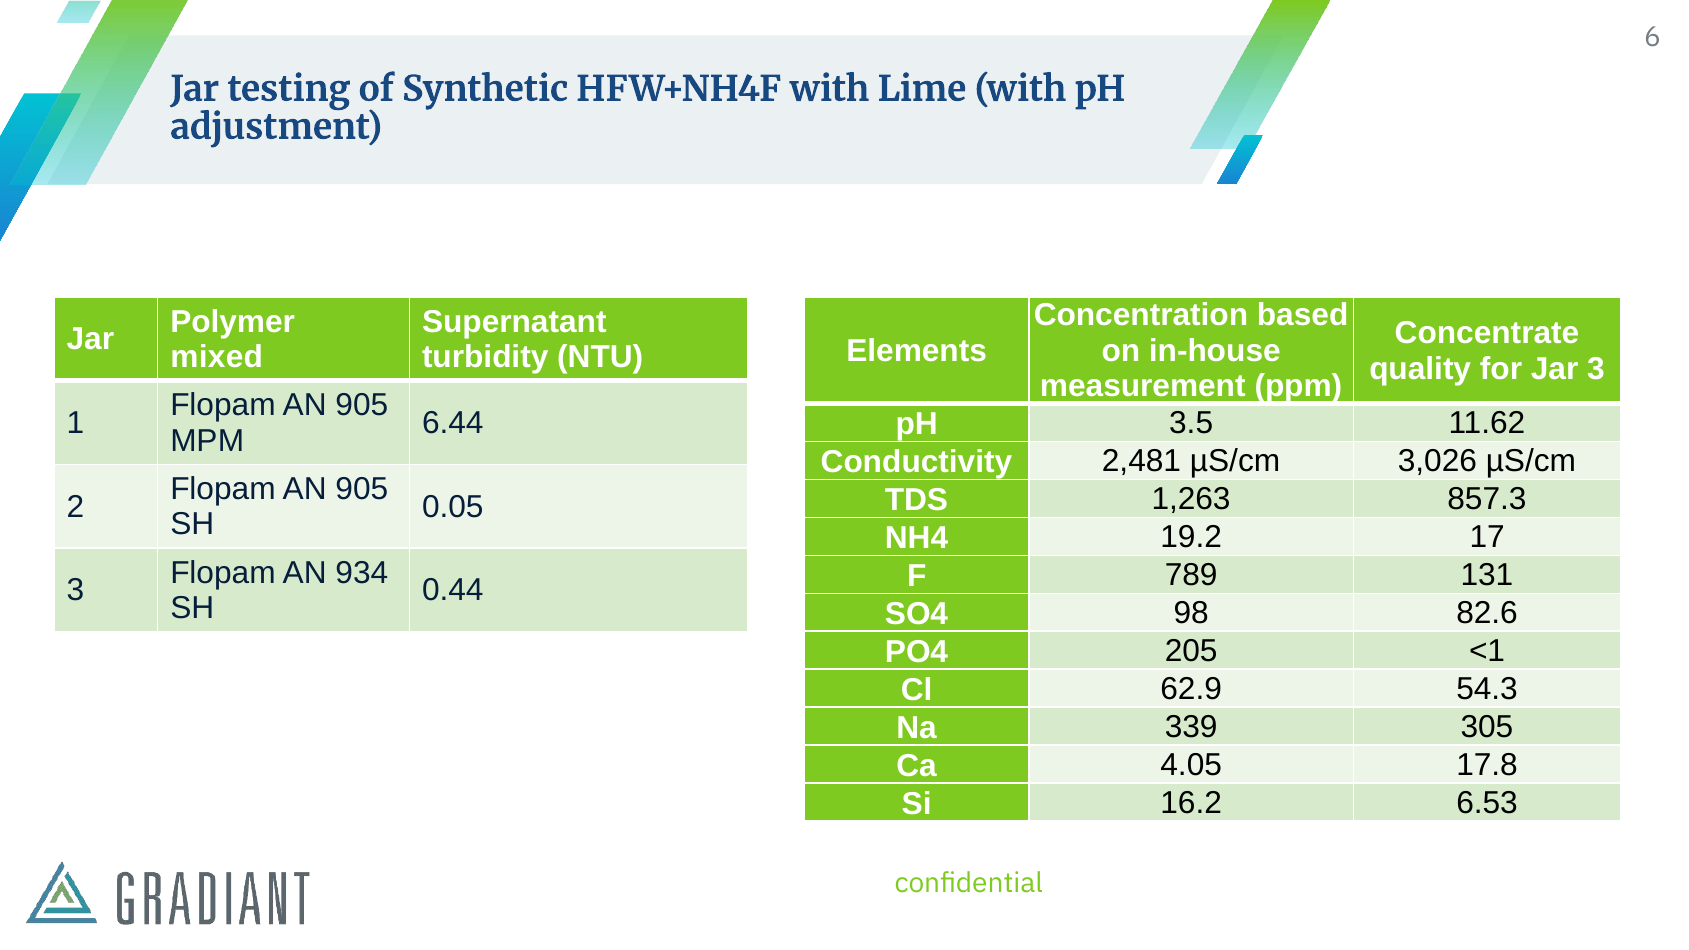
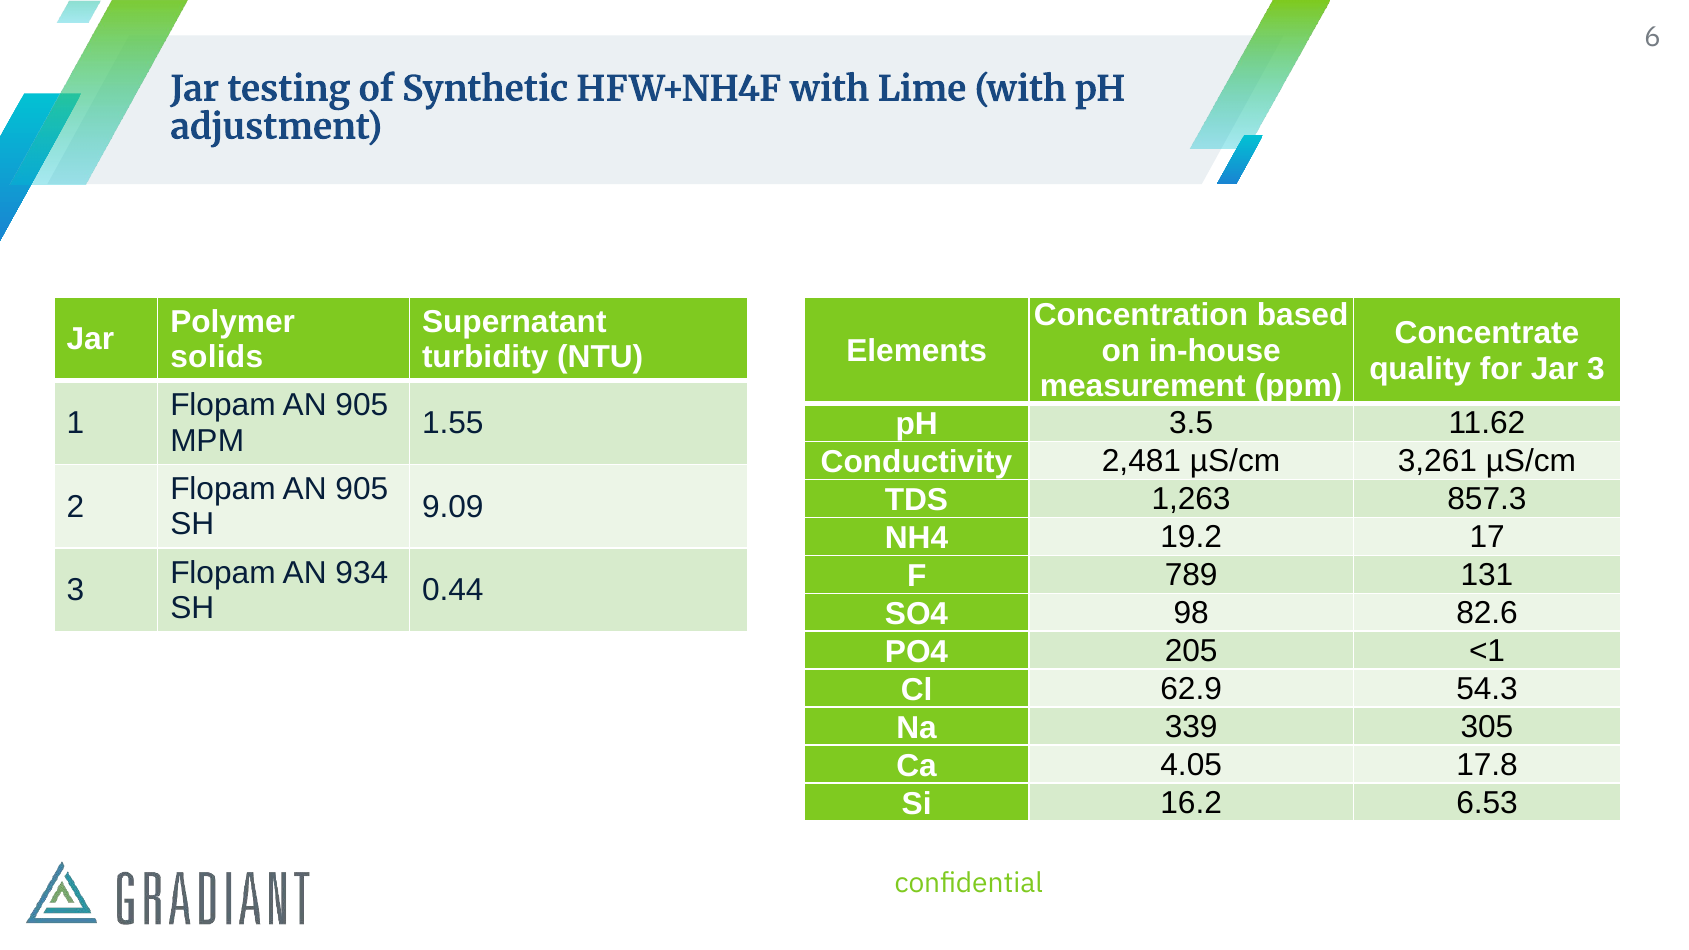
mixed: mixed -> solids
6.44: 6.44 -> 1.55
3,026: 3,026 -> 3,261
0.05: 0.05 -> 9.09
